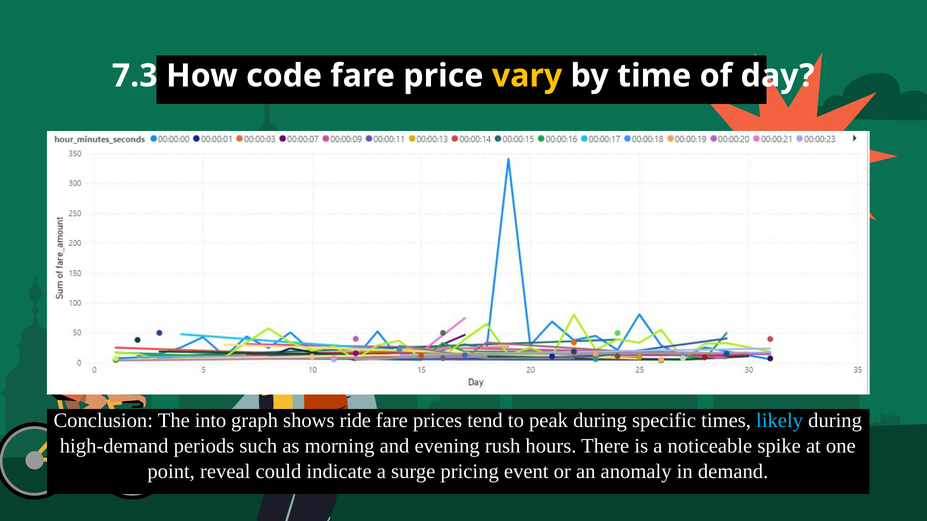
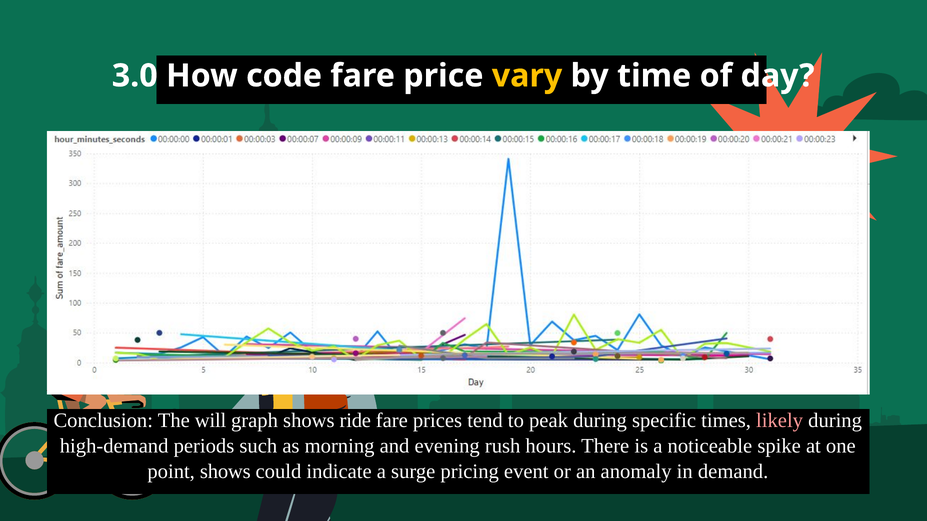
7.3: 7.3 -> 3.0
into: into -> will
likely colour: light blue -> pink
point reveal: reveal -> shows
